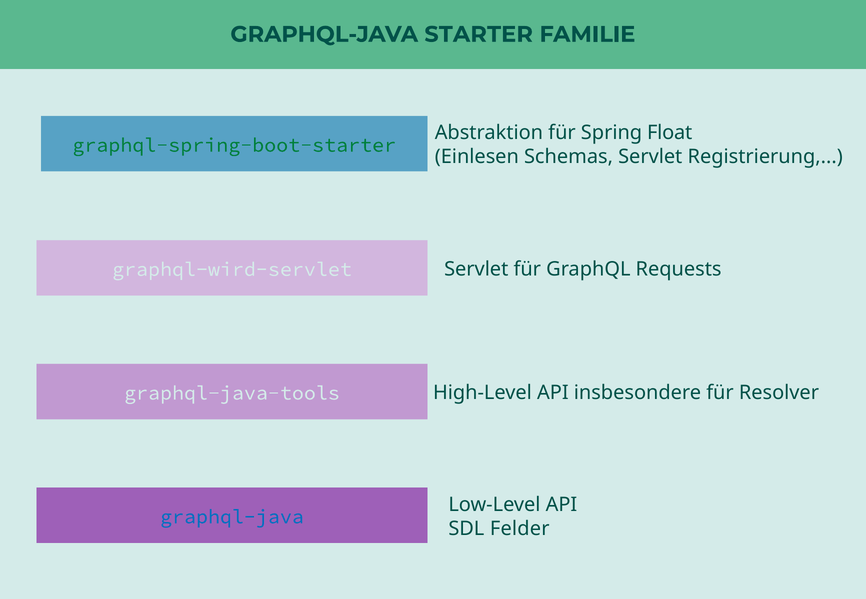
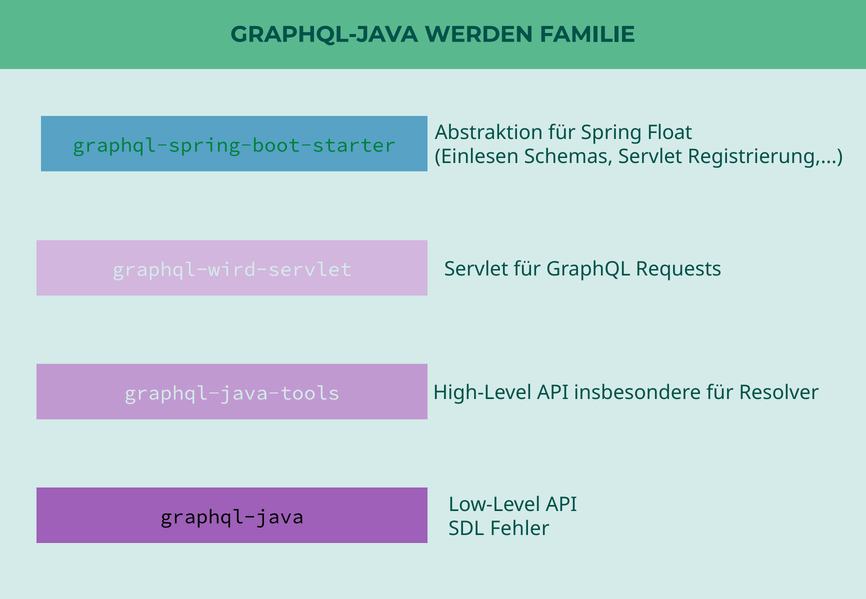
STARTER: STARTER -> WERDEN
graphql-java at (232, 517) colour: blue -> black
Felder: Felder -> Fehler
